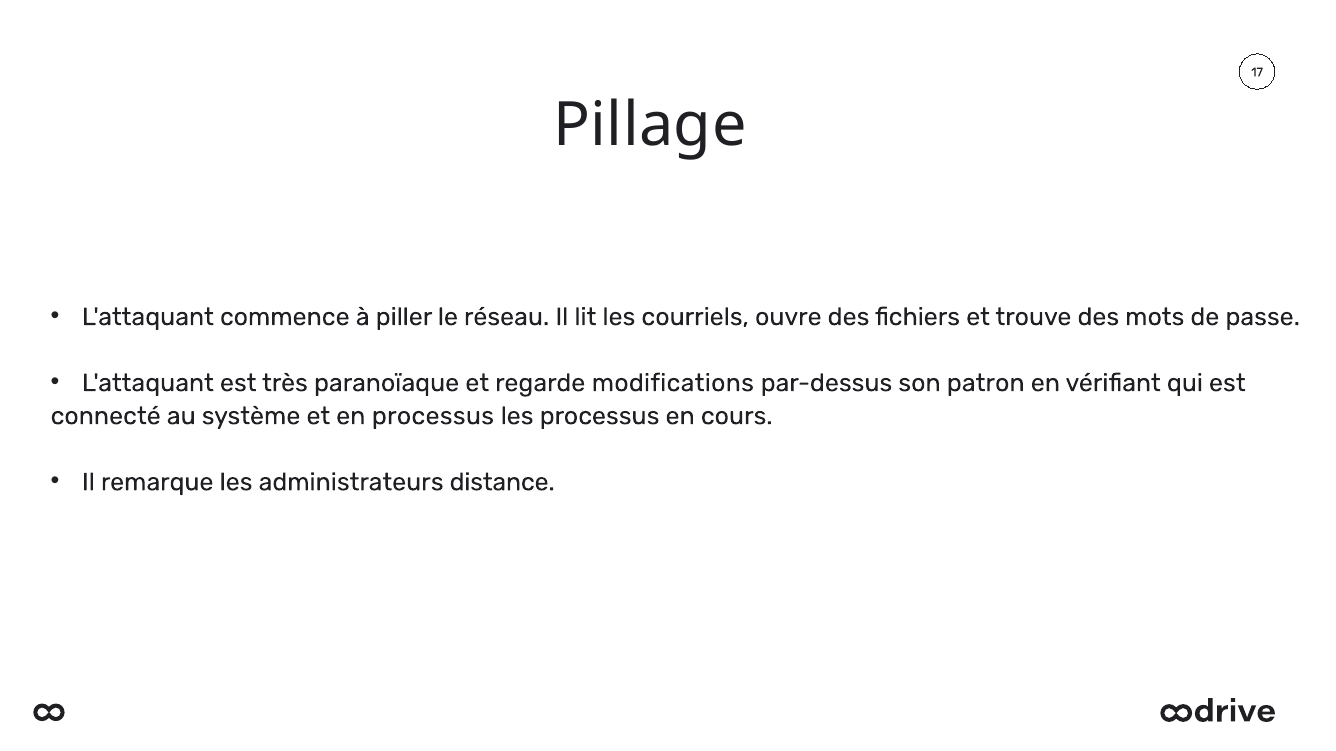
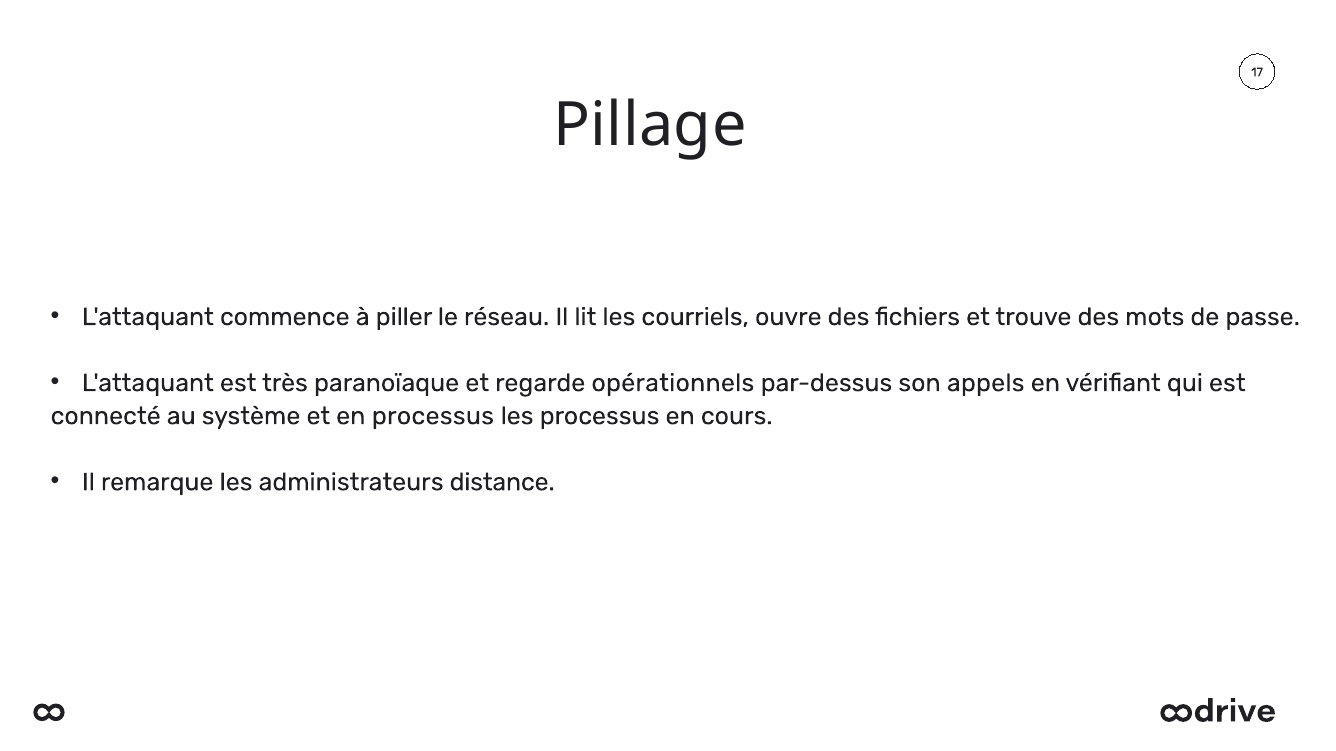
modifications: modifications -> opérationnels
patron: patron -> appels
